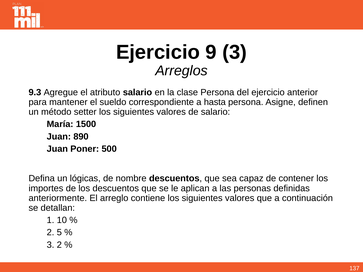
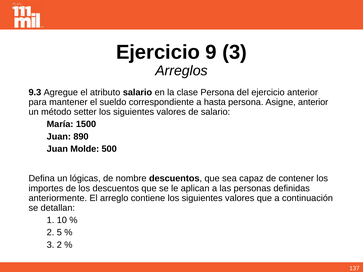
Asigne definen: definen -> anterior
Poner: Poner -> Molde
